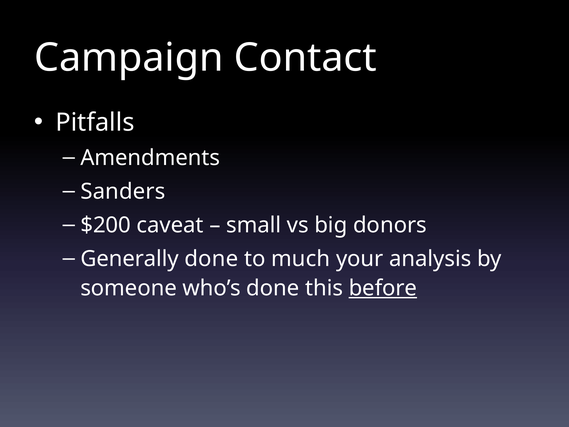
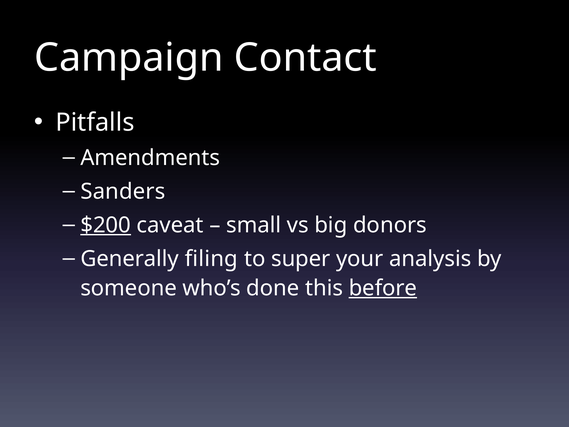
$200 underline: none -> present
Generally done: done -> filing
much: much -> super
